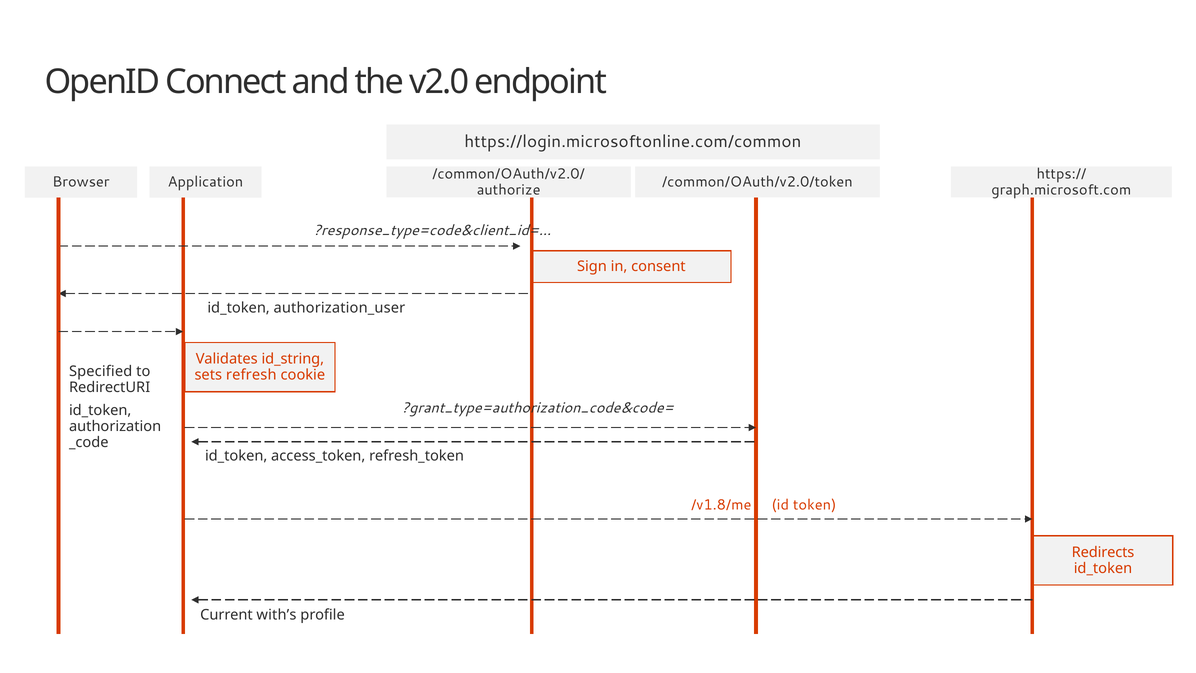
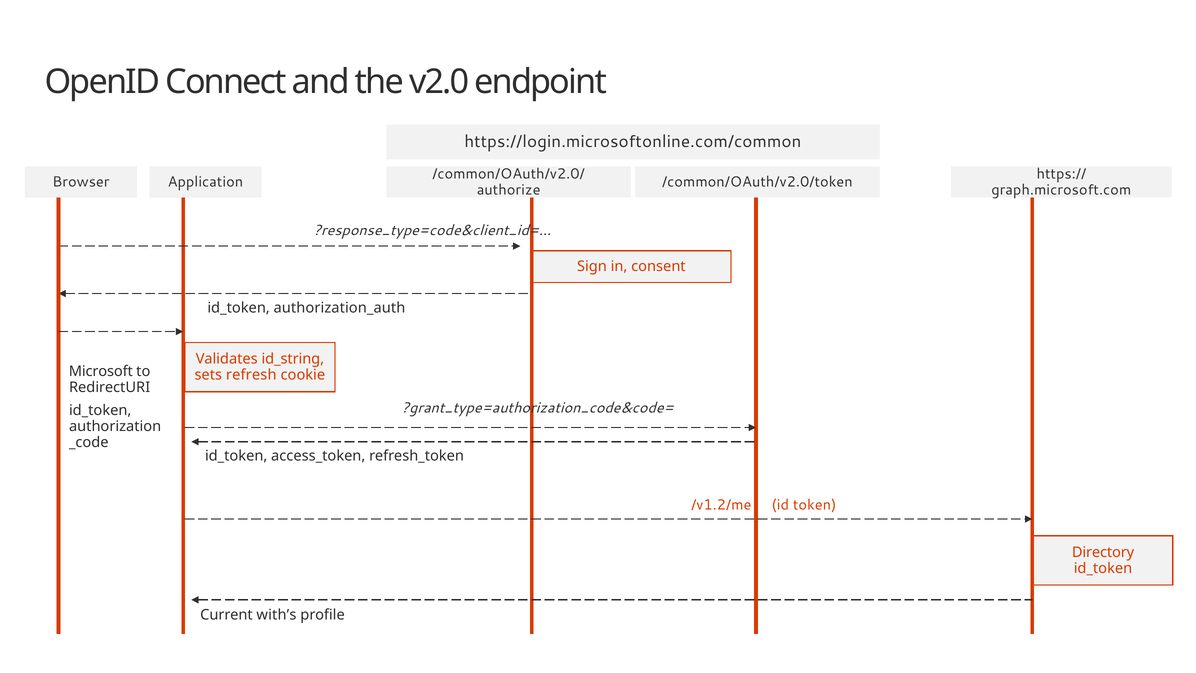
authorization_user: authorization_user -> authorization_auth
Specified: Specified -> Microsoft
/v1.8/me: /v1.8/me -> /v1.2/me
Redirects: Redirects -> Directory
